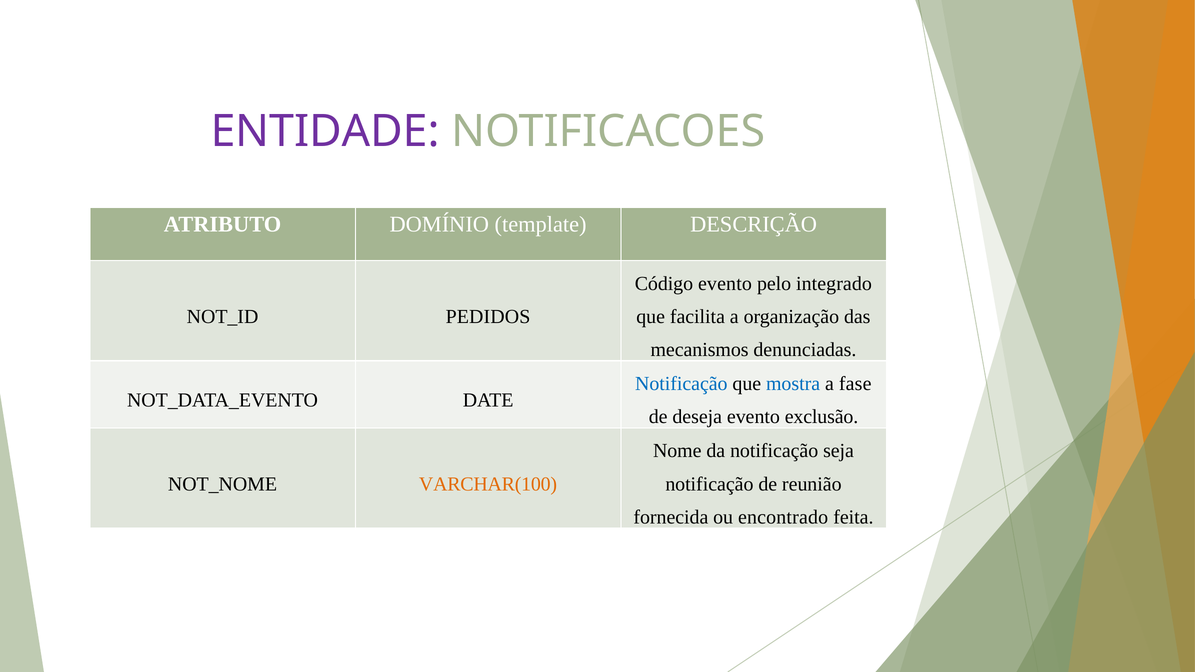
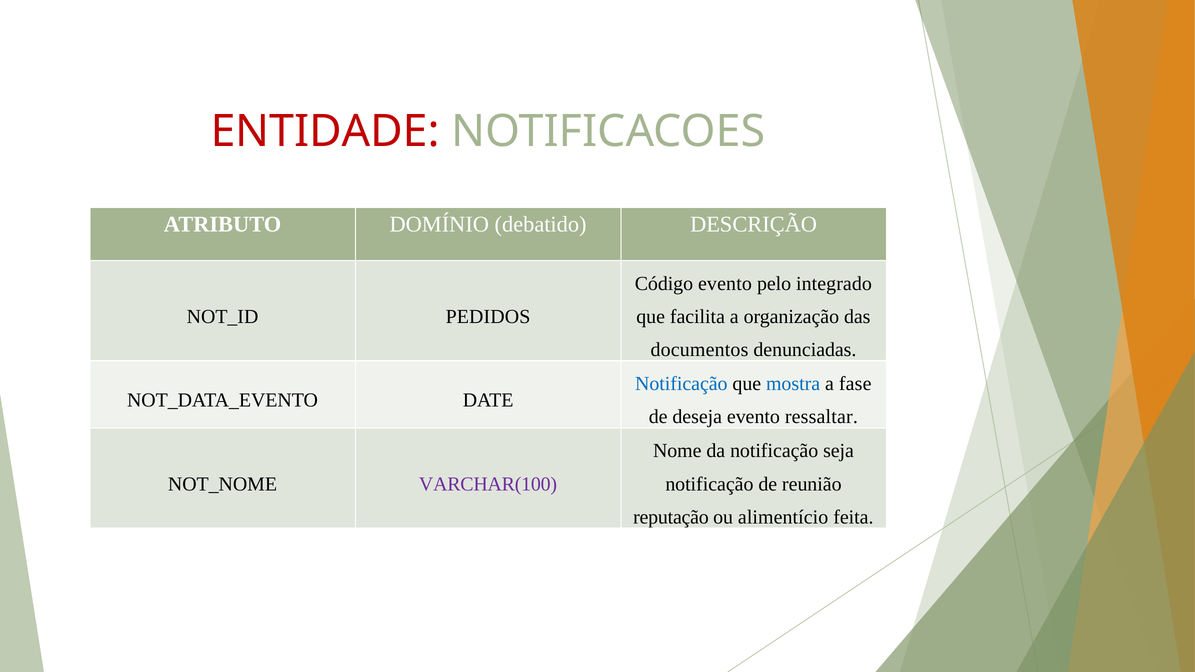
ENTIDADE colour: purple -> red
template: template -> debatido
mecanismos: mecanismos -> documentos
exclusão: exclusão -> ressaltar
VARCHAR(100 colour: orange -> purple
fornecida: fornecida -> reputação
encontrado: encontrado -> alimentício
